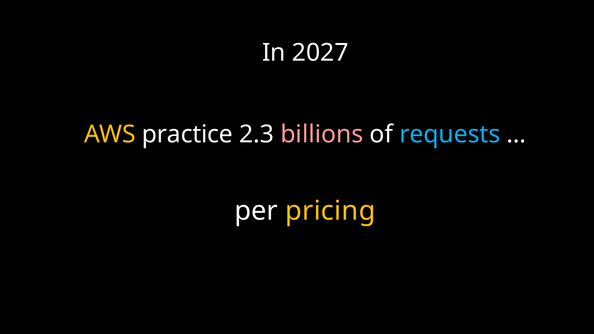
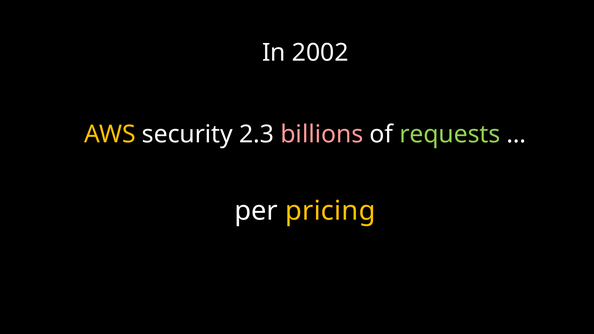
2027: 2027 -> 2002
practice: practice -> security
requests colour: light blue -> light green
